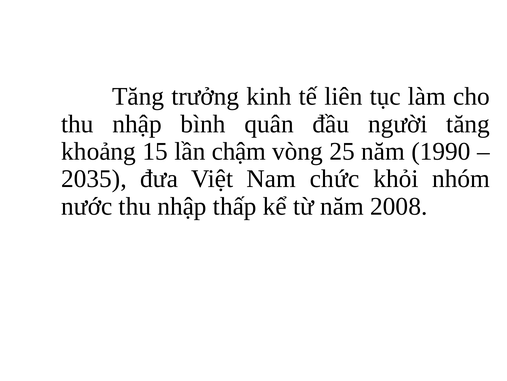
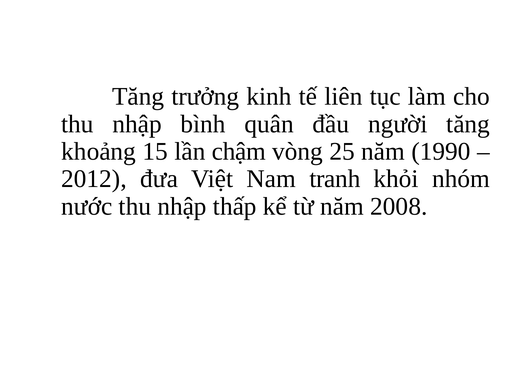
2035: 2035 -> 2012
chức: chức -> tranh
